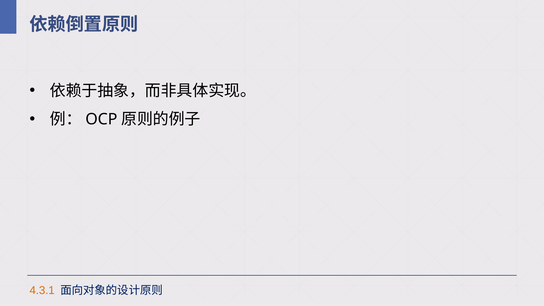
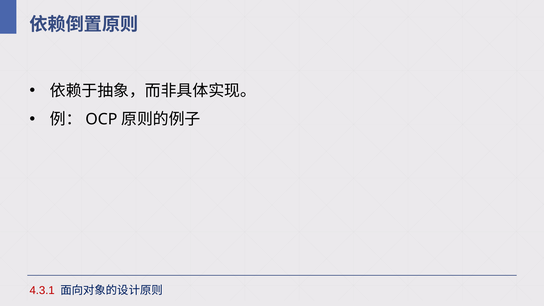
4.3.1 colour: orange -> red
